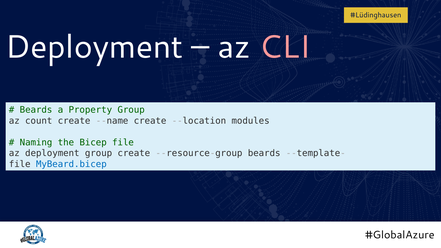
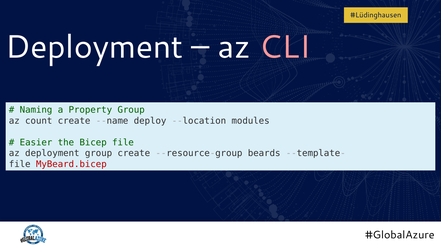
Beards at (36, 110): Beards -> Naming
--name create: create -> deploy
Naming: Naming -> Easier
MyBeard.bicep colour: blue -> red
